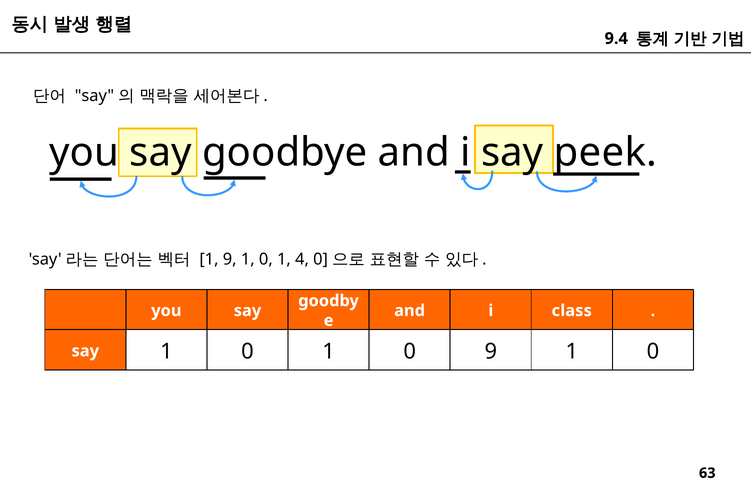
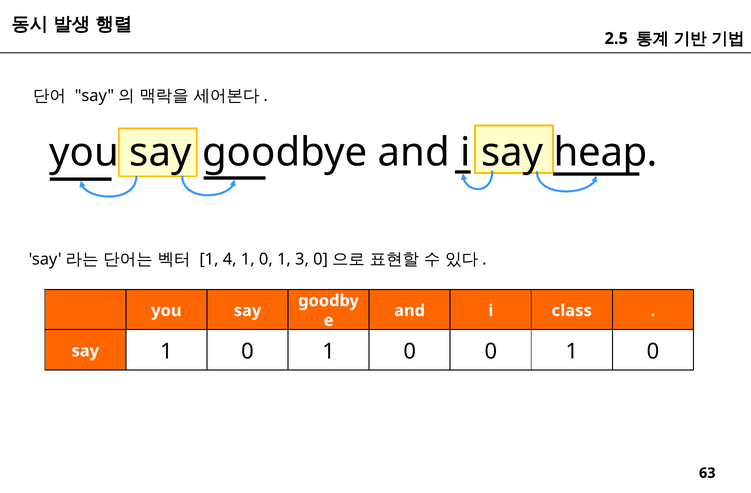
9.4: 9.4 -> 2.5
peek: peek -> heap
1 9: 9 -> 4
4: 4 -> 3
0 9: 9 -> 0
